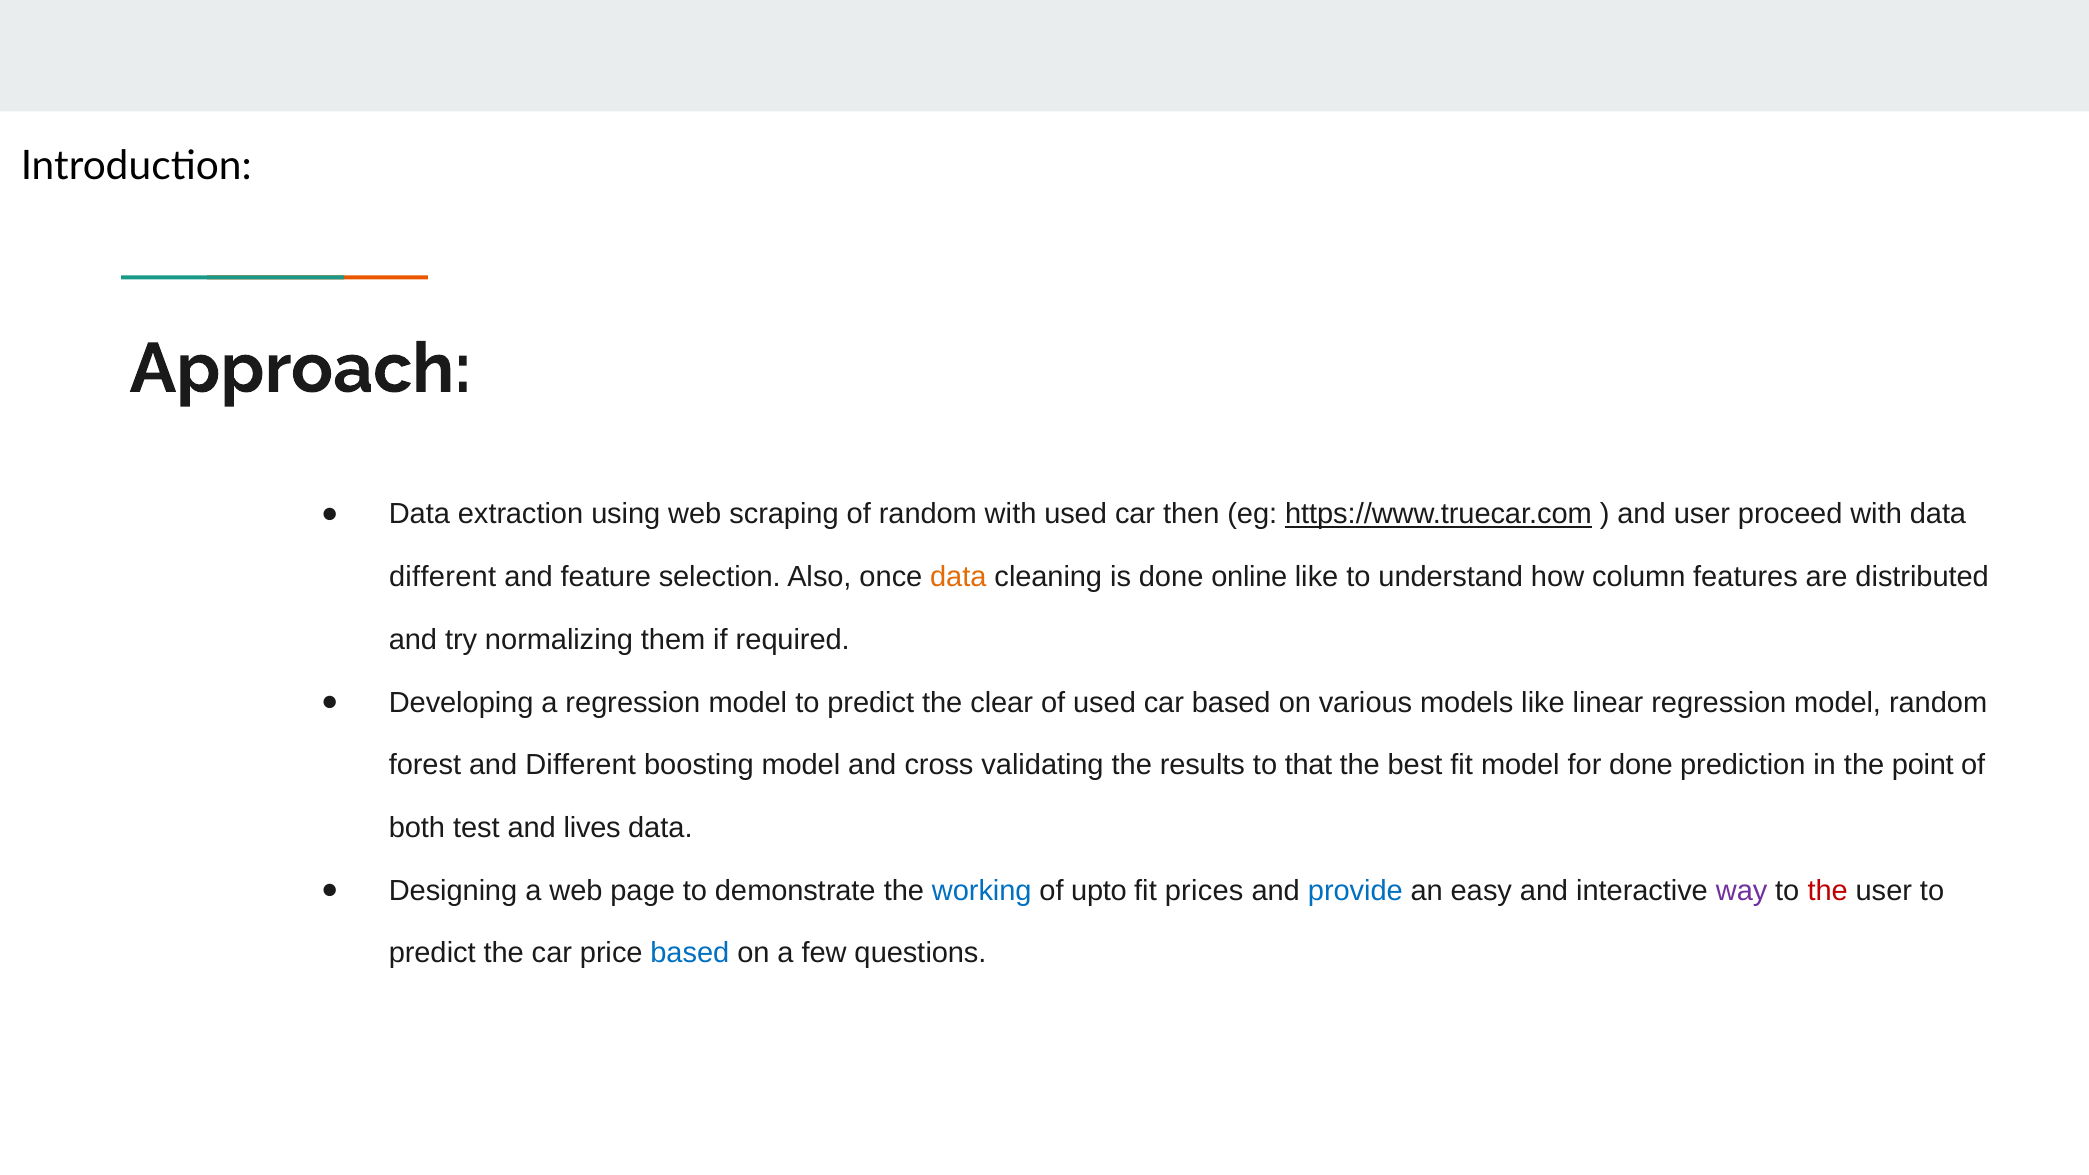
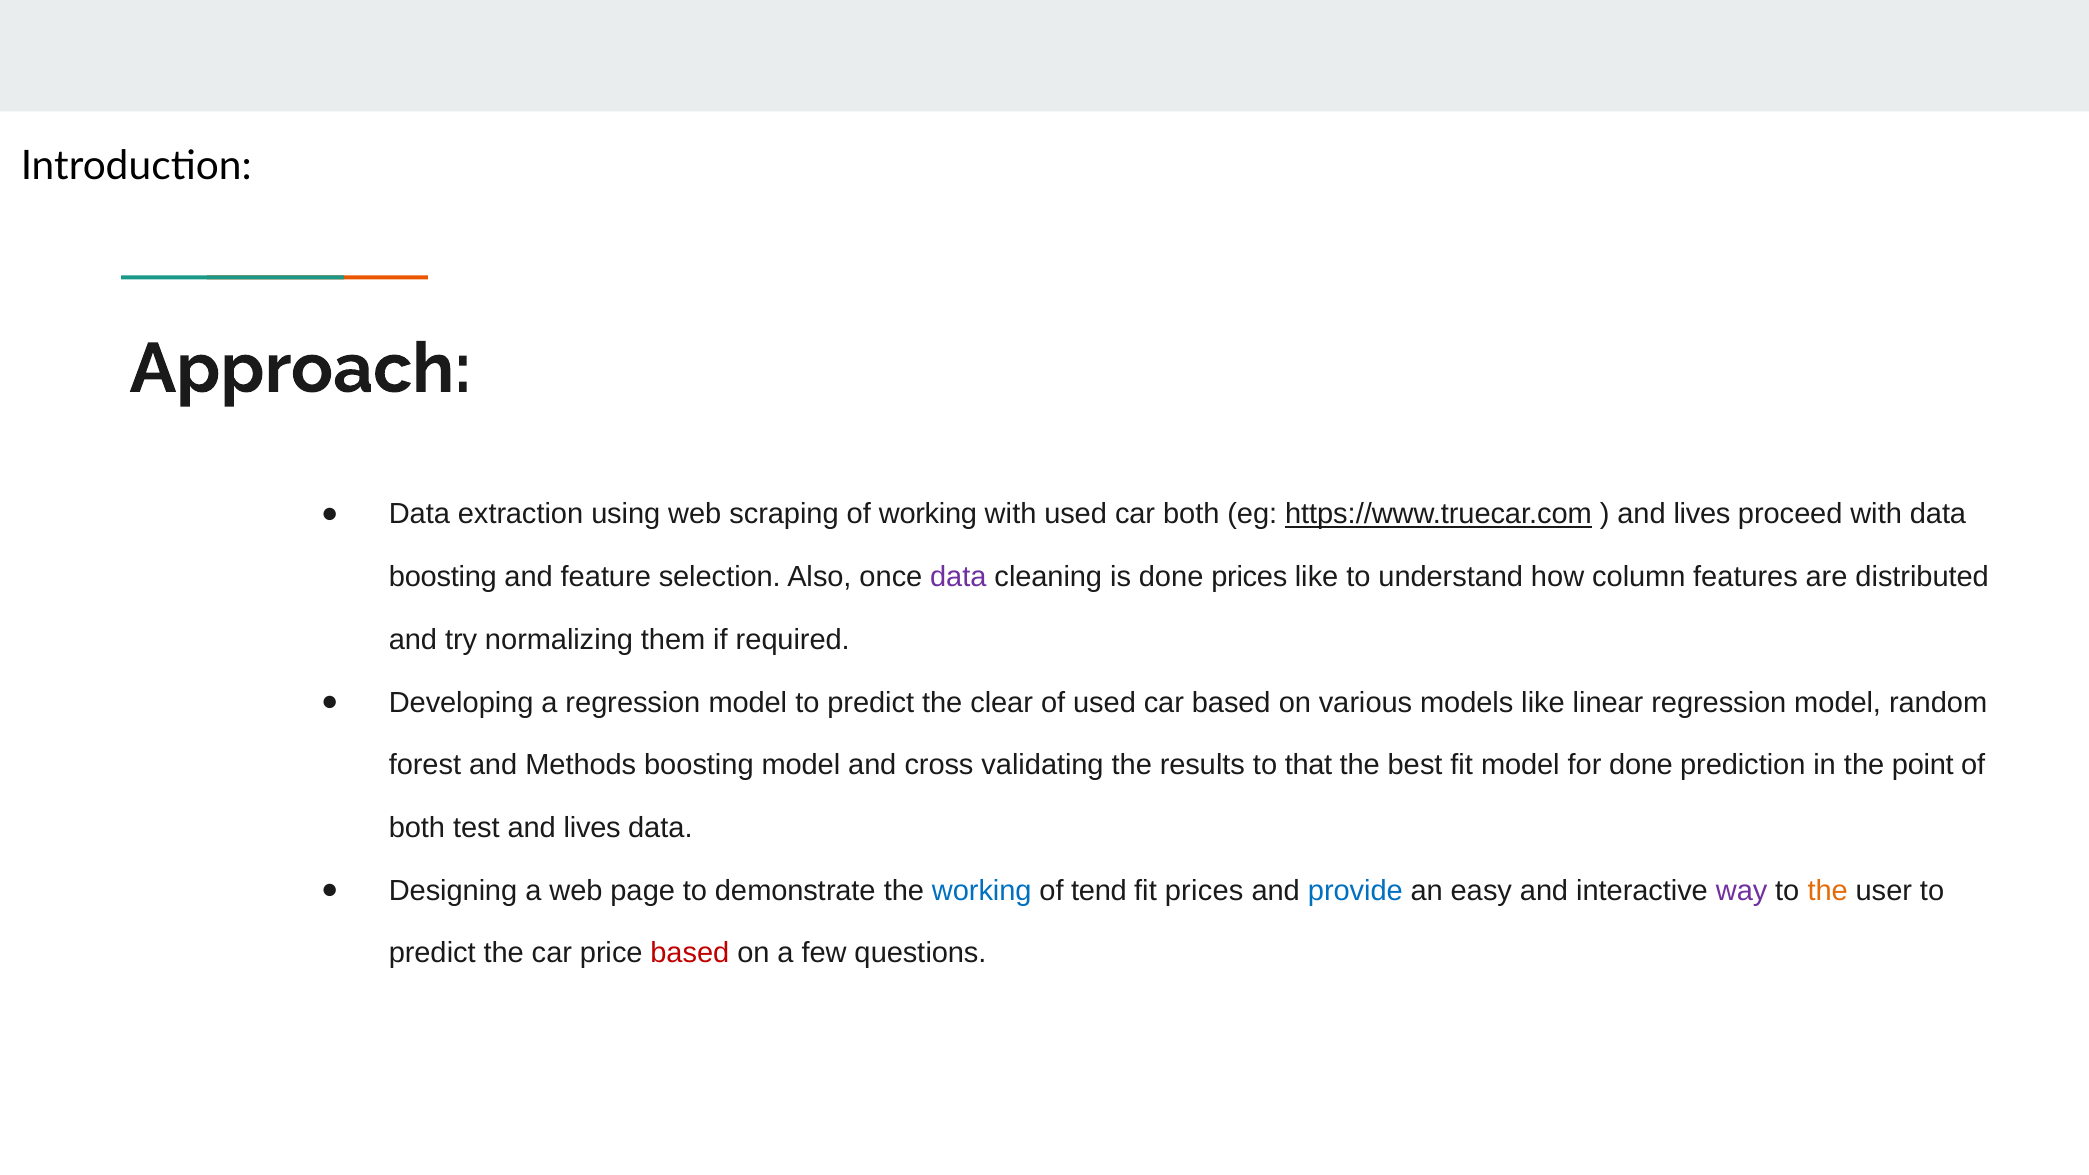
of random: random -> working
car then: then -> both
user at (1702, 514): user -> lives
different at (443, 577): different -> boosting
data at (958, 577) colour: orange -> purple
done online: online -> prices
and Different: Different -> Methods
upto: upto -> tend
the at (1828, 891) colour: red -> orange
based at (690, 953) colour: blue -> red
